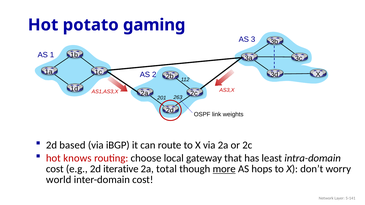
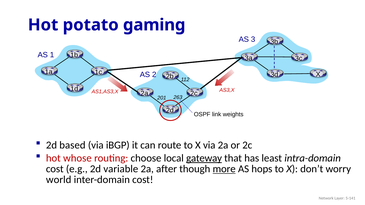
knows: knows -> whose
gateway underline: none -> present
iterative: iterative -> variable
total: total -> after
